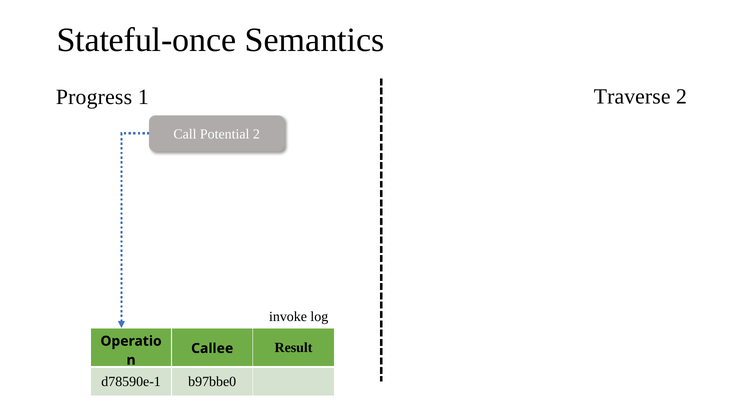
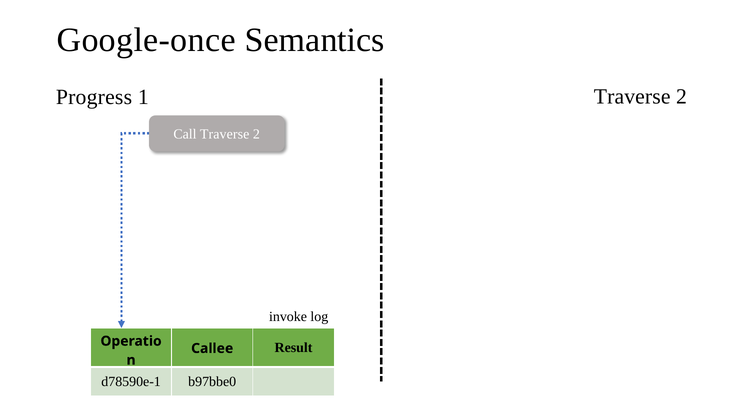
Stateful-once: Stateful-once -> Google-once
Call Potential: Potential -> Traverse
